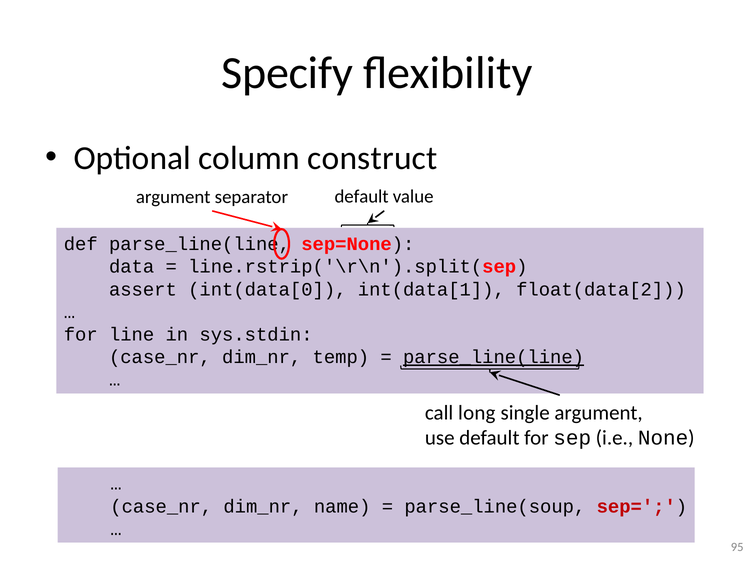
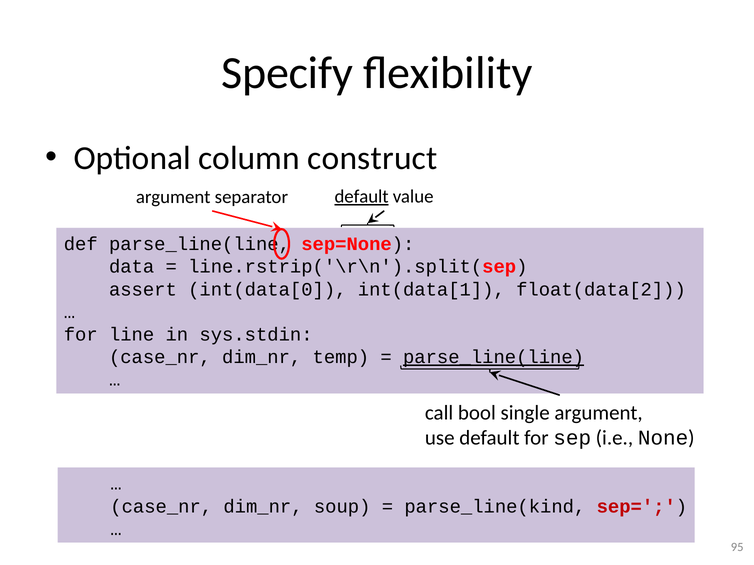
default at (362, 197) underline: none -> present
long: long -> bool
name: name -> soup
parse_line(soup: parse_line(soup -> parse_line(kind
